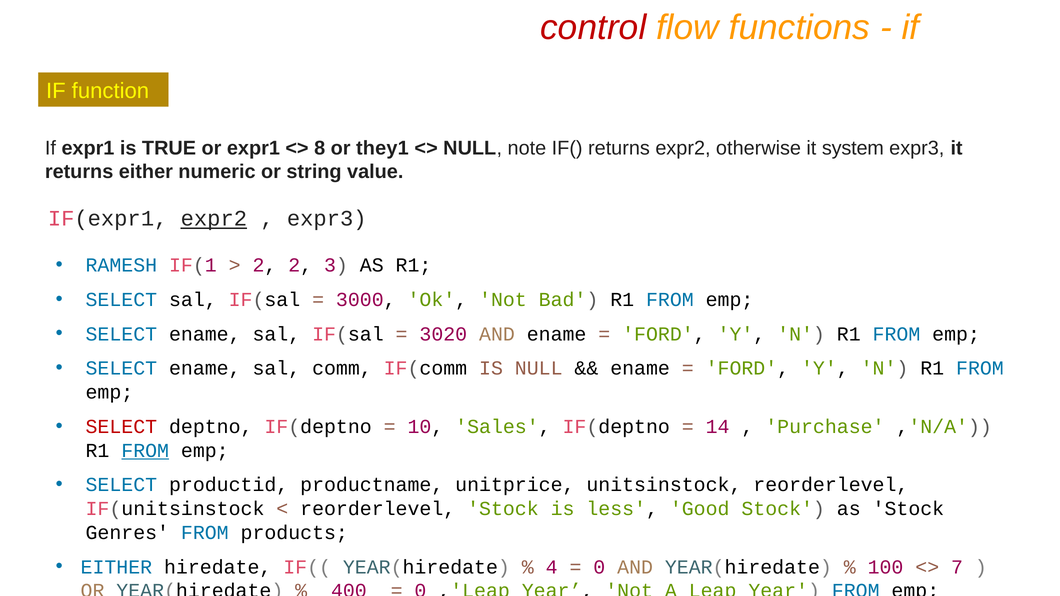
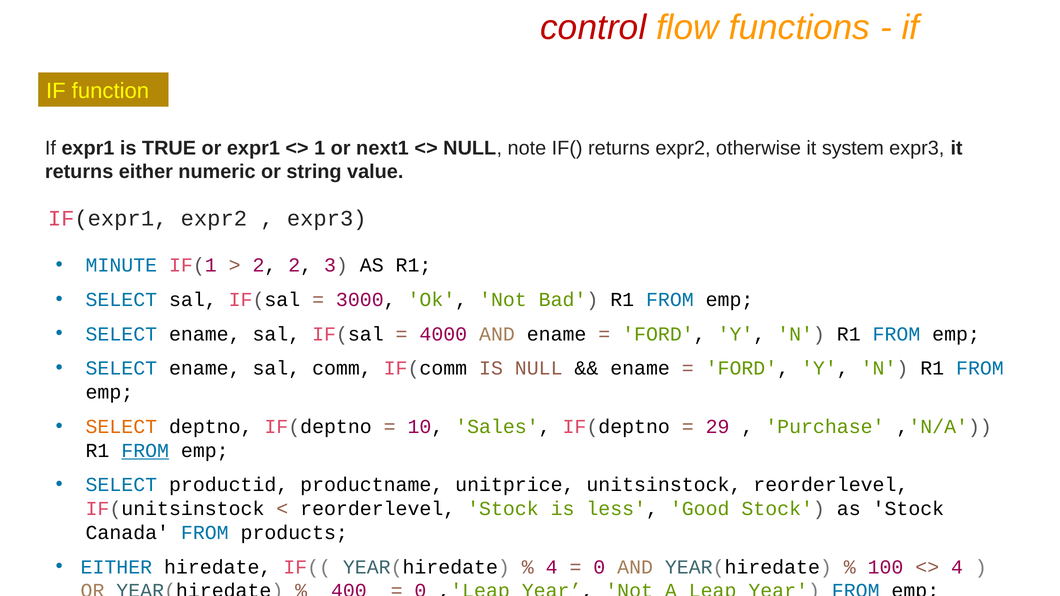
8: 8 -> 1
they1: they1 -> next1
expr2 at (214, 219) underline: present -> none
RAMESH: RAMESH -> MINUTE
3020: 3020 -> 4000
SELECT at (121, 427) colour: red -> orange
14: 14 -> 29
Genres: Genres -> Canada
7 at (957, 567): 7 -> 4
